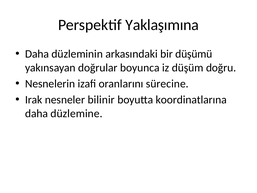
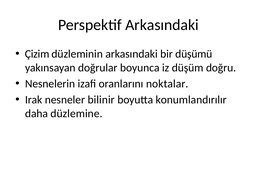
Perspektif Yaklaşımına: Yaklaşımına -> Arkasındaki
Daha at (37, 54): Daha -> Çizim
sürecine: sürecine -> noktalar
koordinatlarına: koordinatlarına -> konumlandırılır
